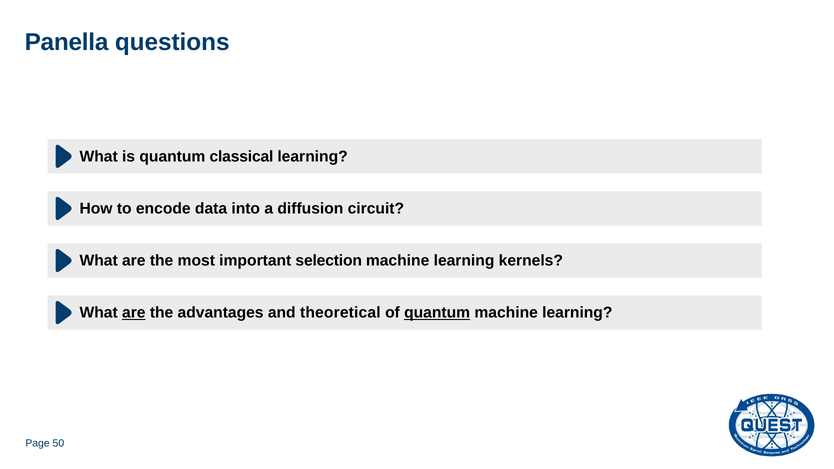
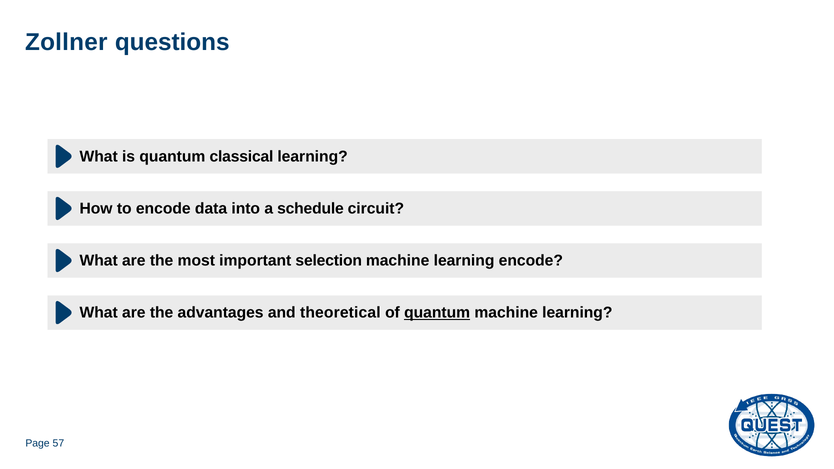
Panella: Panella -> Zollner
diffusion: diffusion -> schedule
learning kernels: kernels -> encode
are at (134, 313) underline: present -> none
50: 50 -> 57
